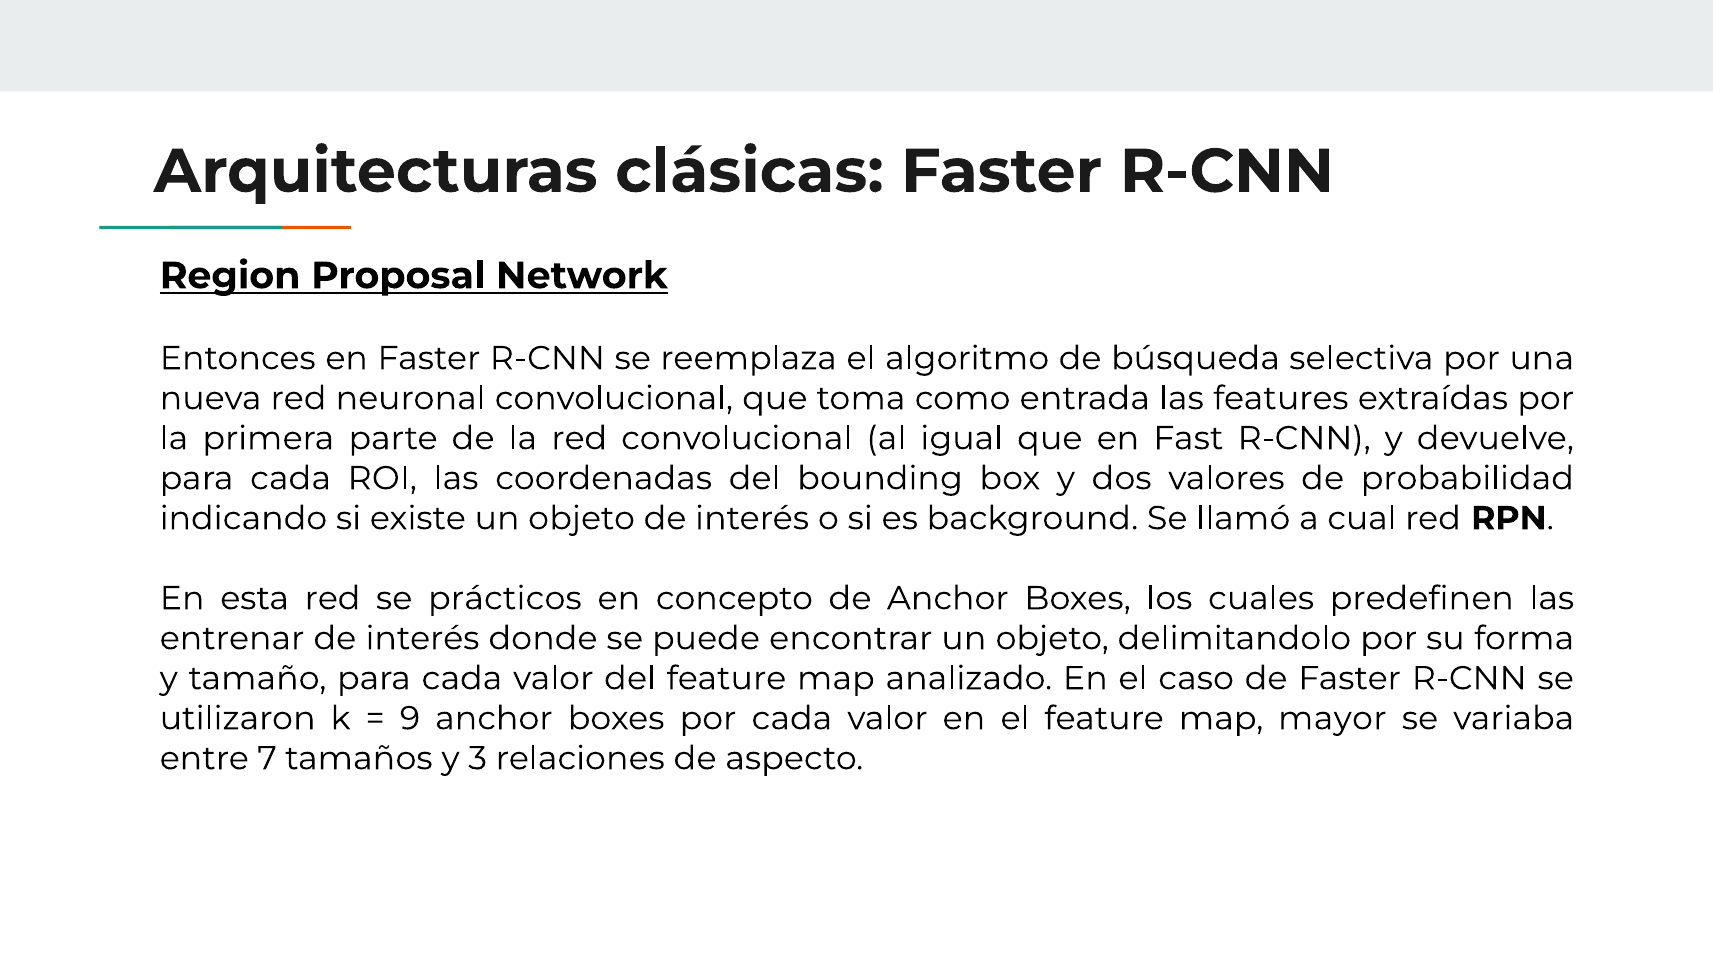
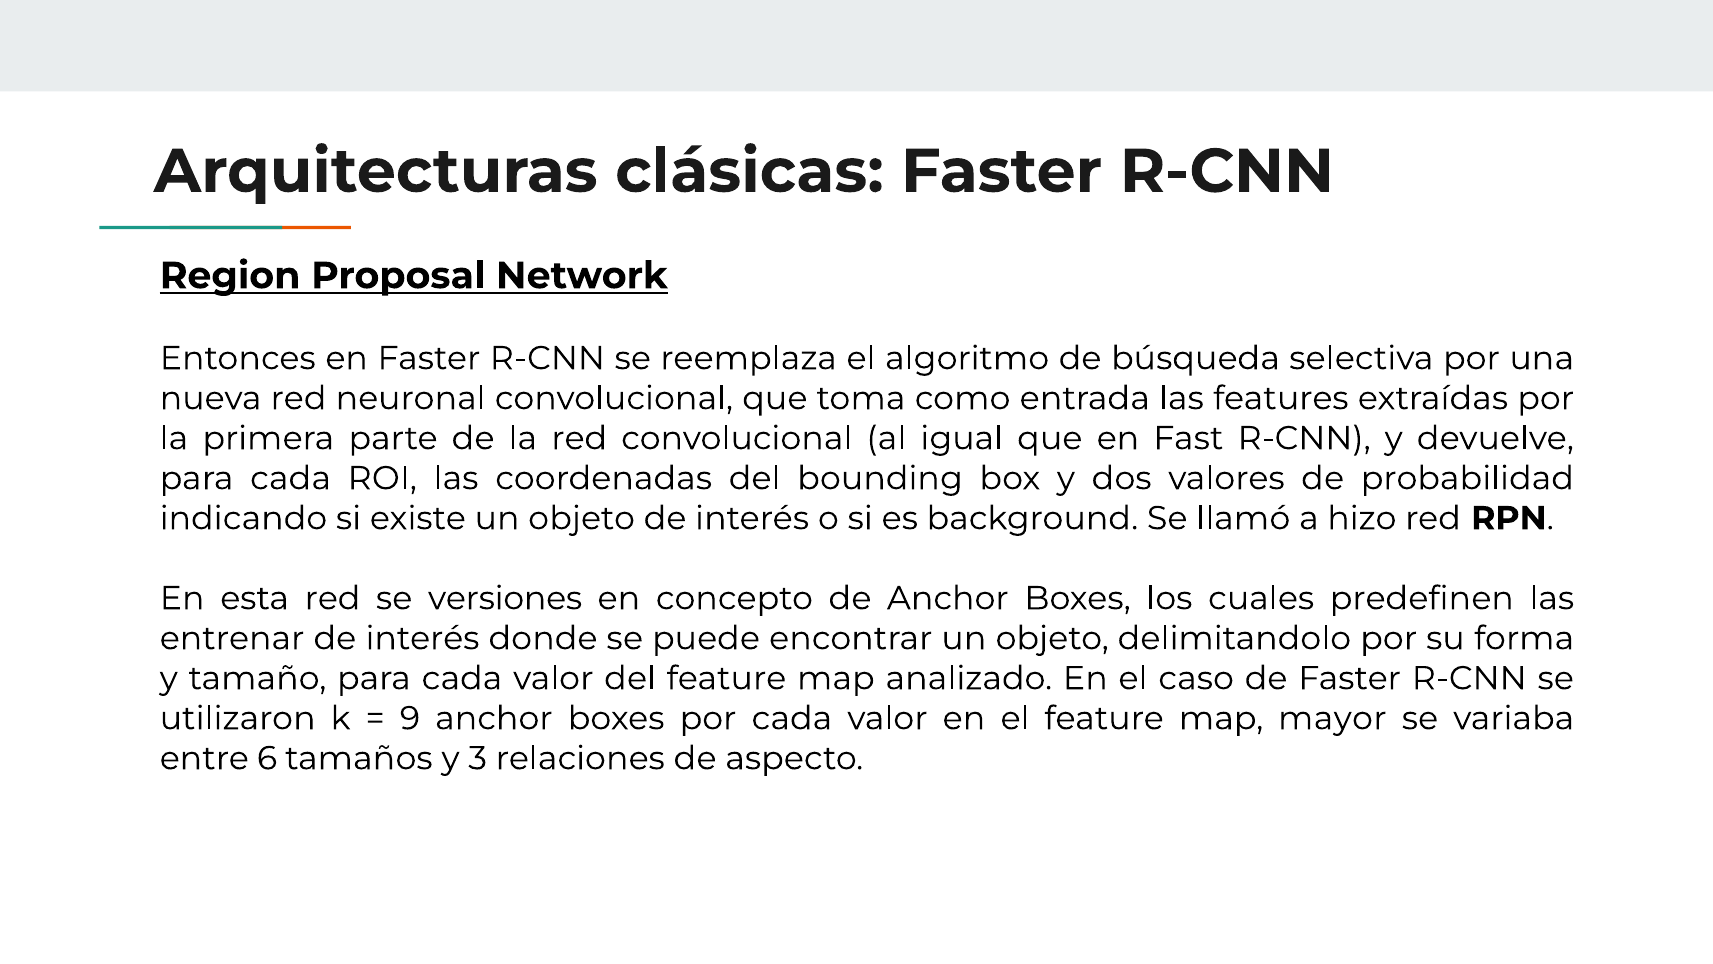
cual: cual -> hizo
prácticos: prácticos -> versiones
7: 7 -> 6
